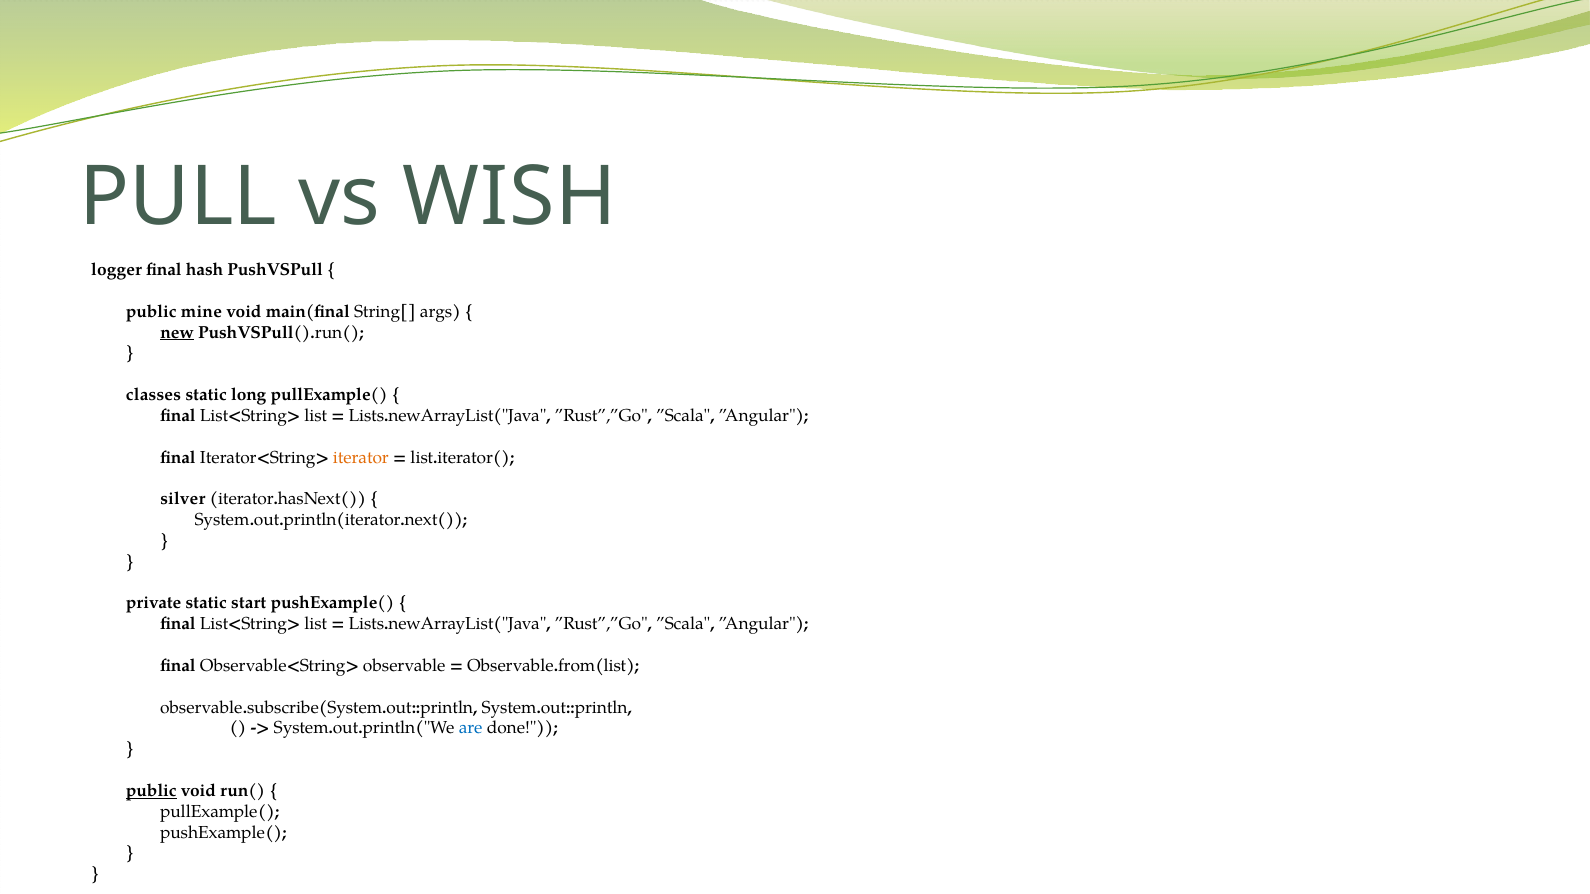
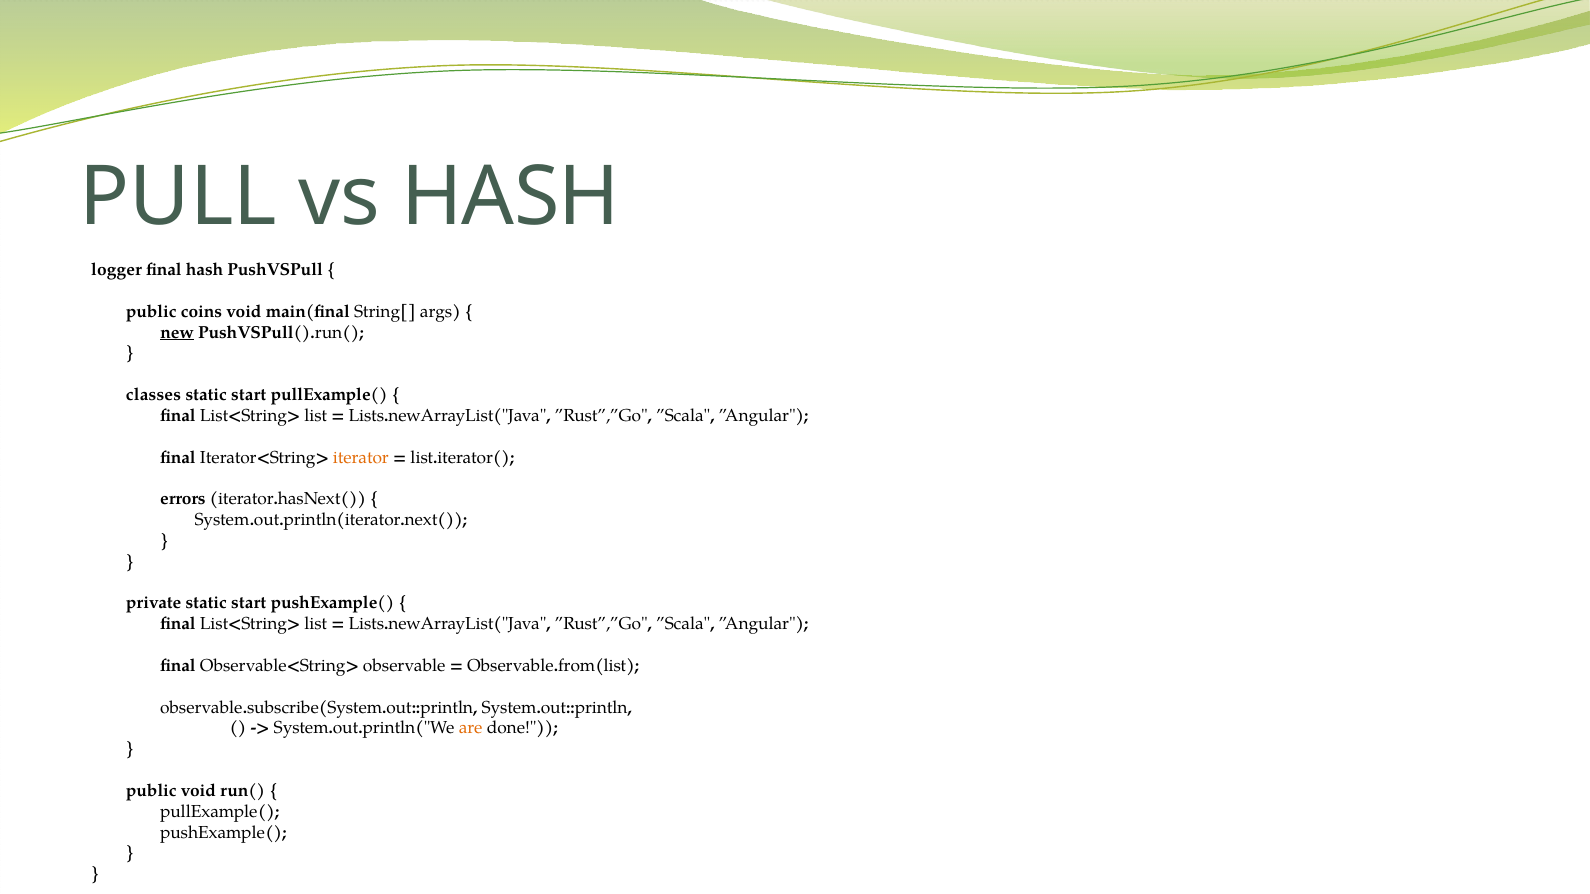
vs WISH: WISH -> HASH
mine: mine -> coins
long at (249, 395): long -> start
silver: silver -> errors
are colour: blue -> orange
public at (151, 791) underline: present -> none
